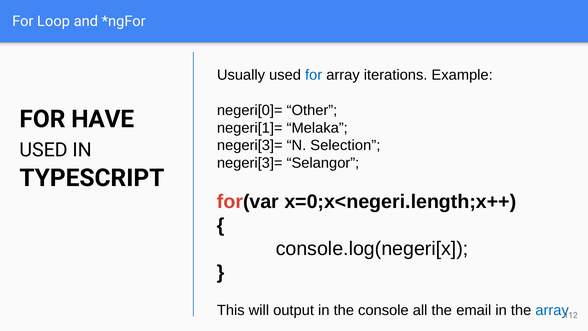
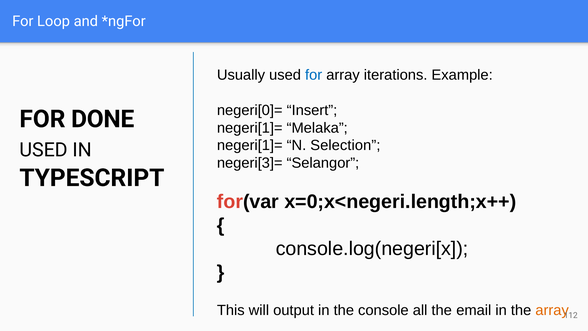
Other: Other -> Insert
HAVE: HAVE -> DONE
negeri[3]= at (250, 145): negeri[3]= -> negeri[1]=
array at (552, 310) colour: blue -> orange
